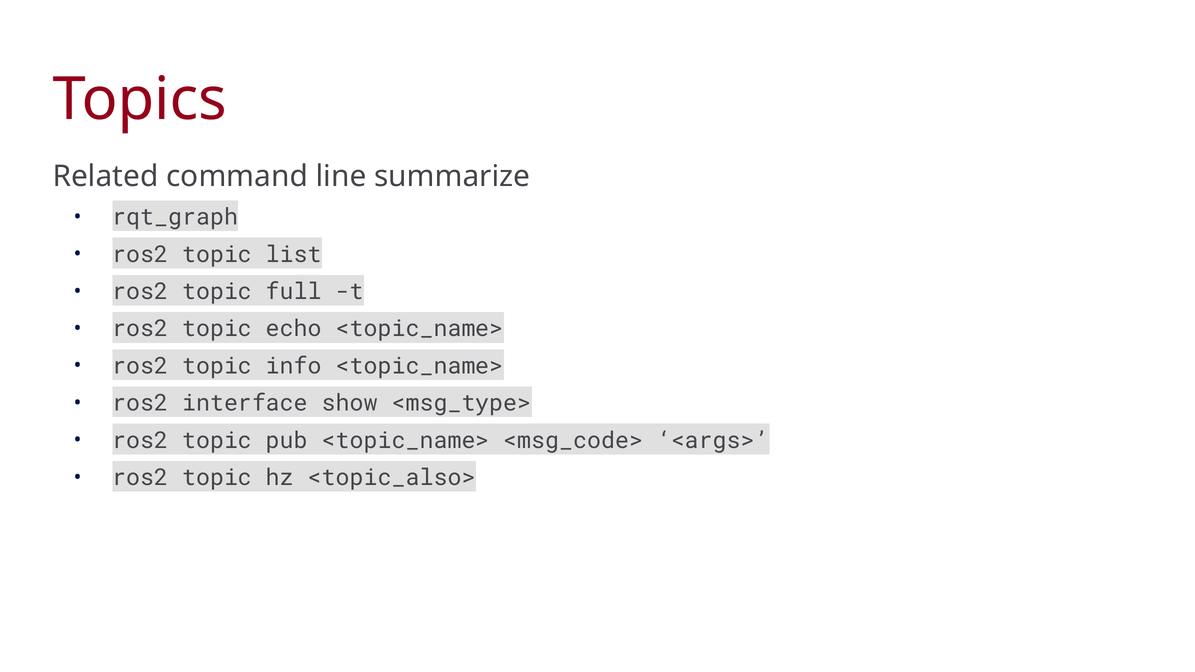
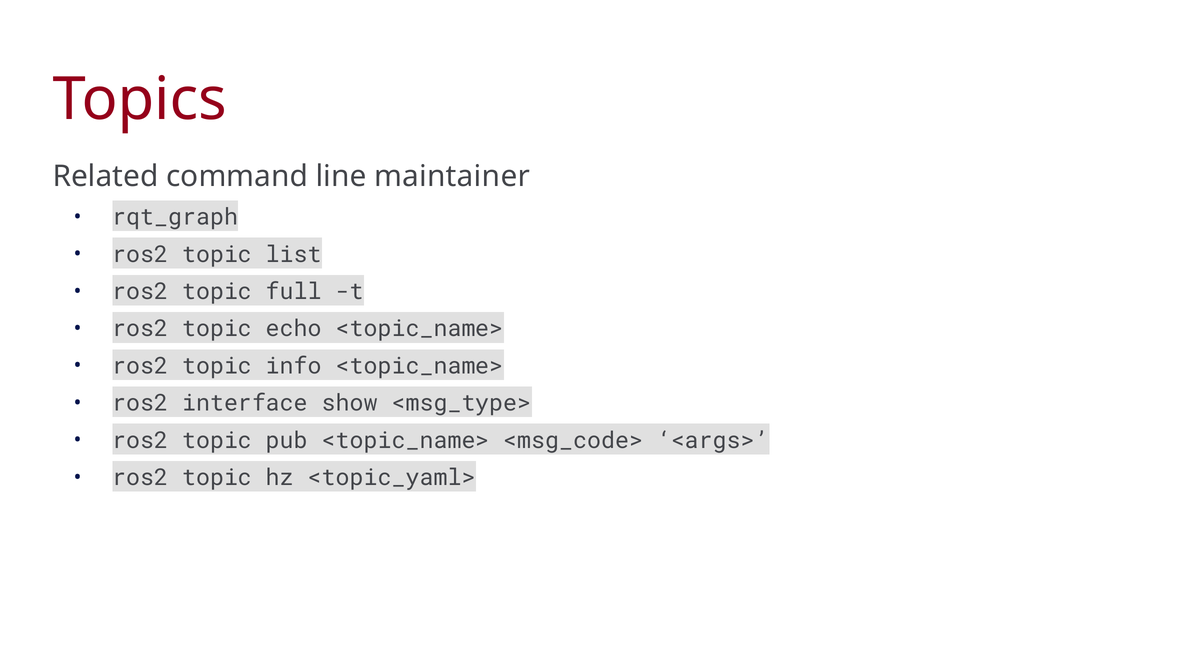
summarize: summarize -> maintainer
<topic_also>: <topic_also> -> <topic_yaml>
